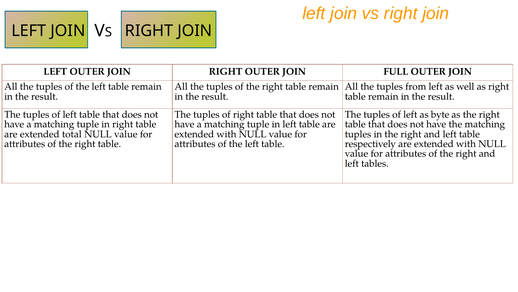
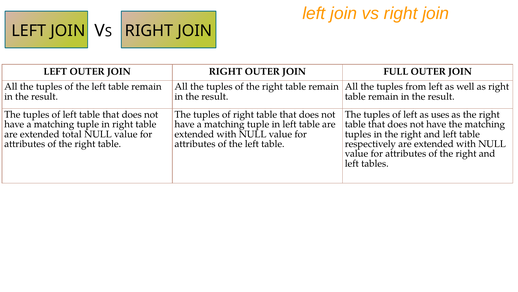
byte: byte -> uses
